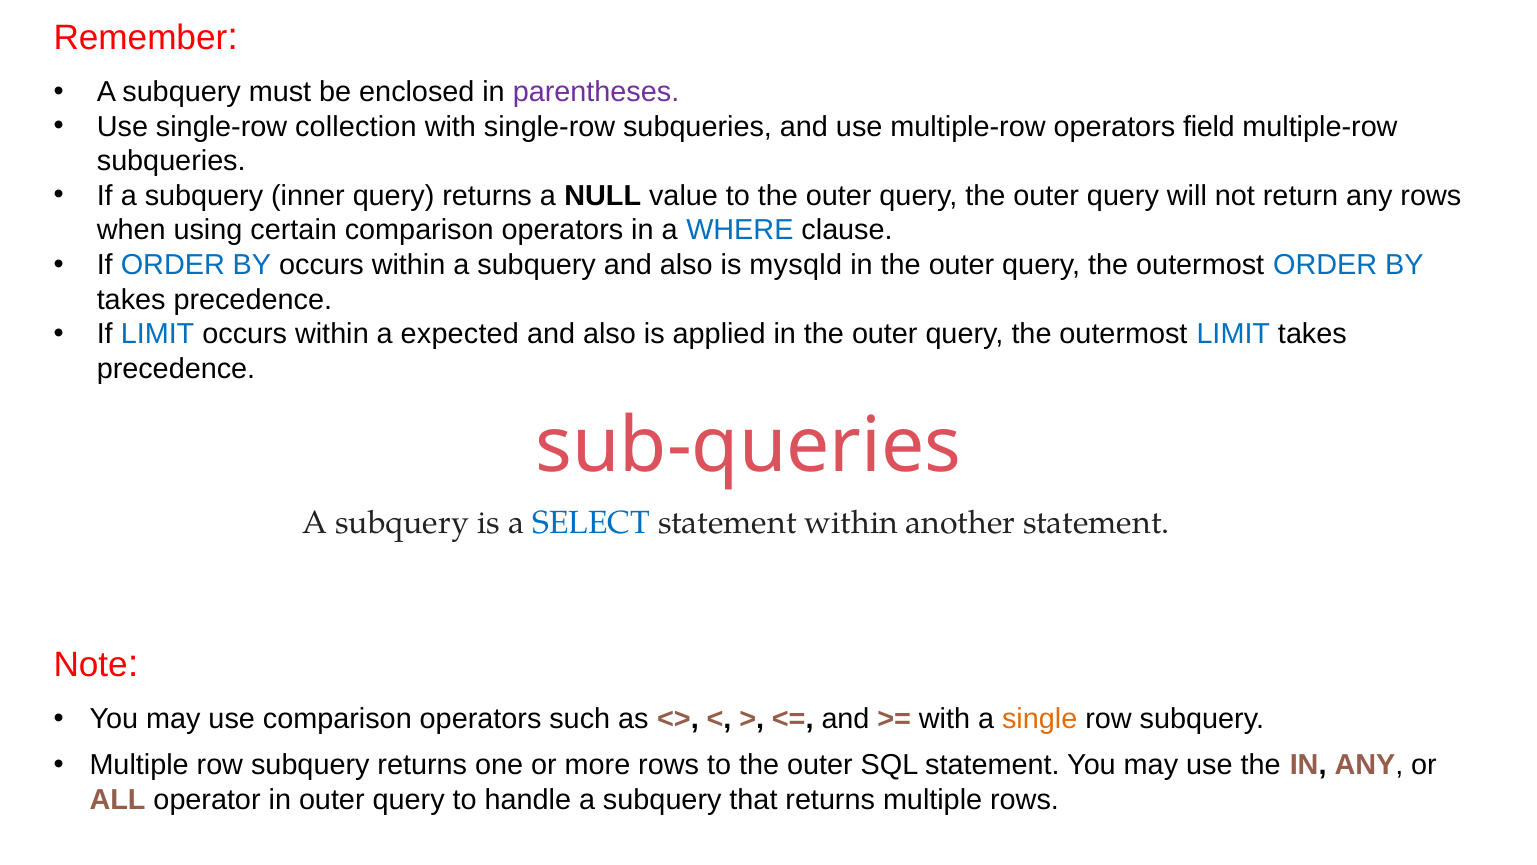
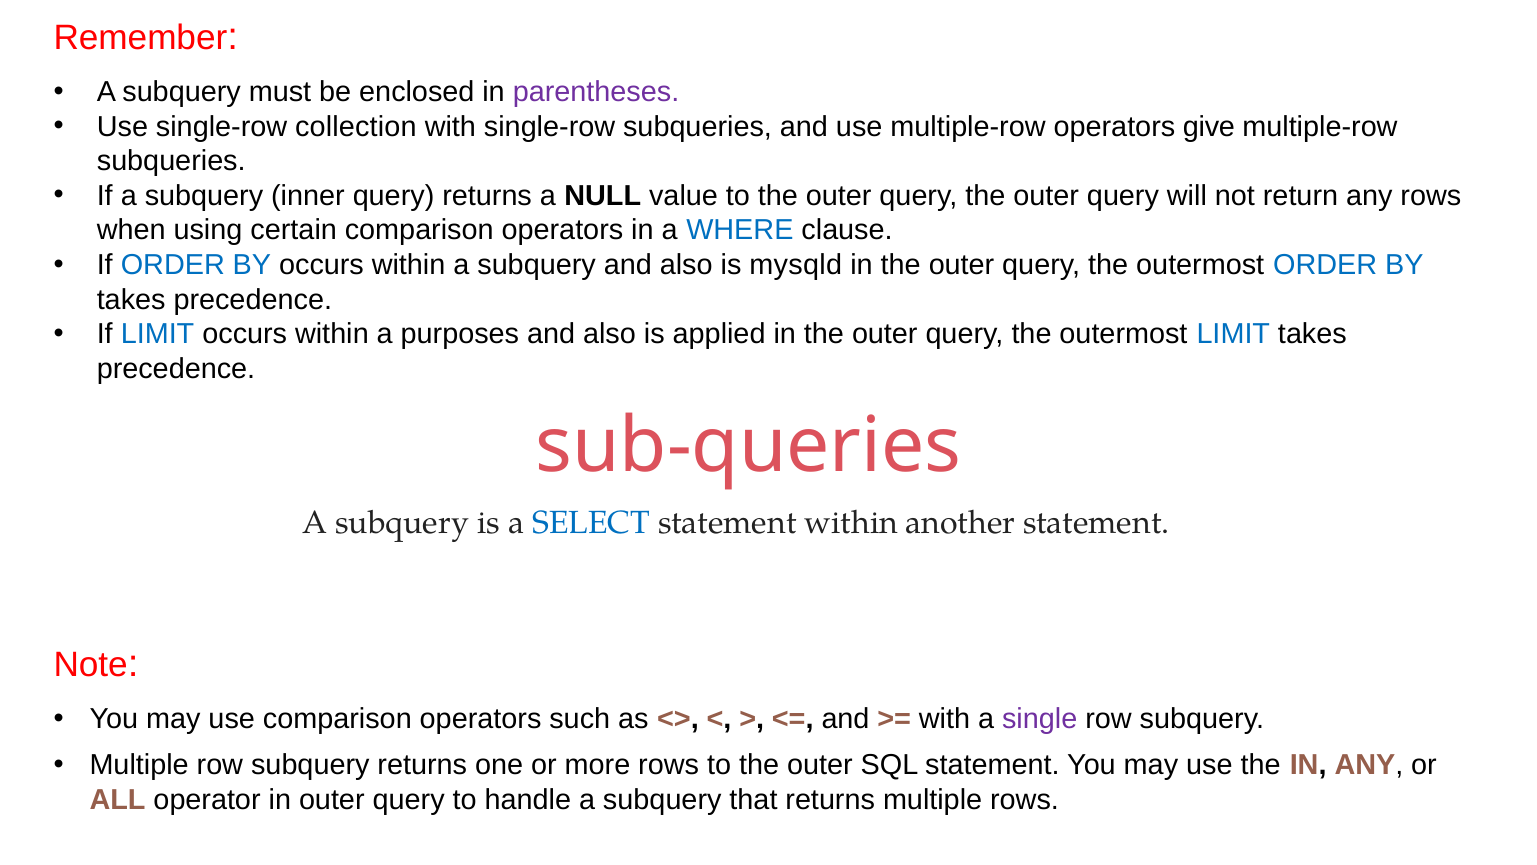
field: field -> give
expected: expected -> purposes
single colour: orange -> purple
